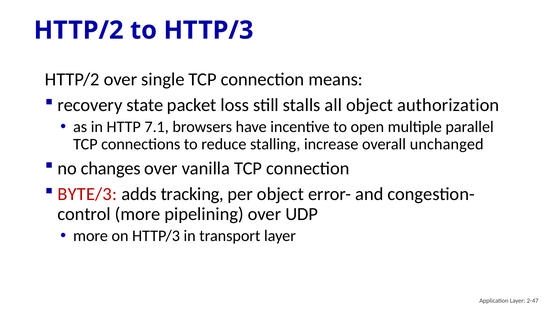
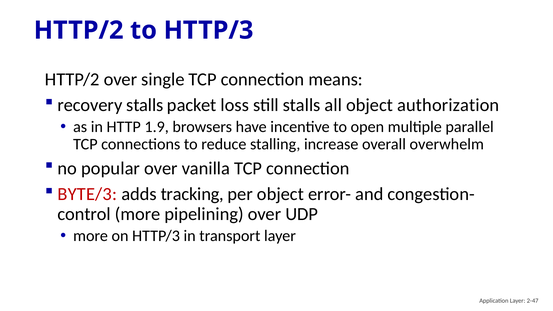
recovery state: state -> stalls
7.1: 7.1 -> 1.9
unchanged: unchanged -> overwhelm
changes: changes -> popular
